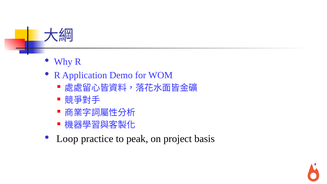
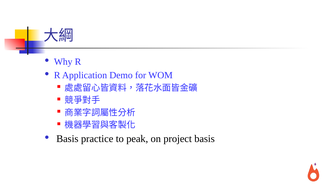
Loop at (67, 139): Loop -> Basis
